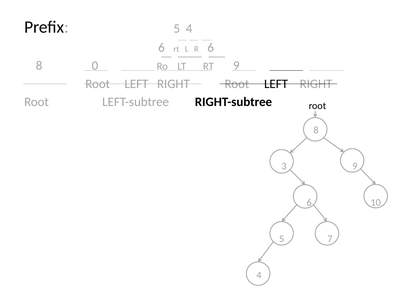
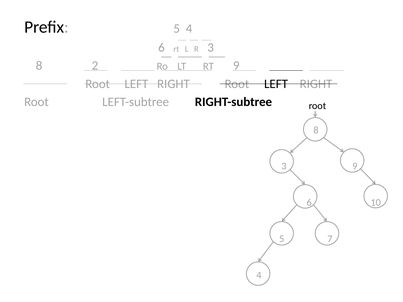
R 6: 6 -> 3
0: 0 -> 2
